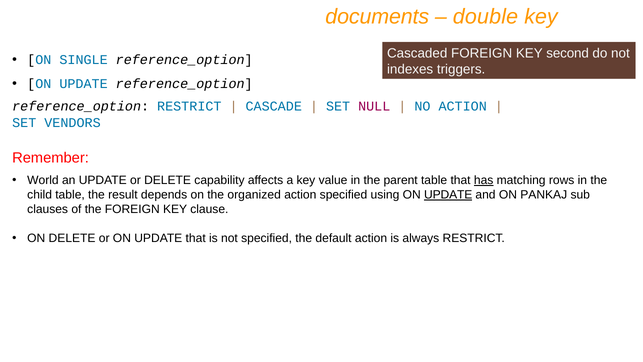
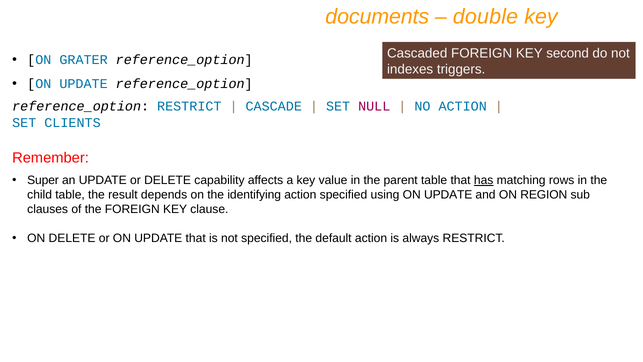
SINGLE: SINGLE -> GRATER
VENDORS: VENDORS -> CLIENTS
World: World -> Super
organized: organized -> identifying
UPDATE at (448, 195) underline: present -> none
PANKAJ: PANKAJ -> REGION
